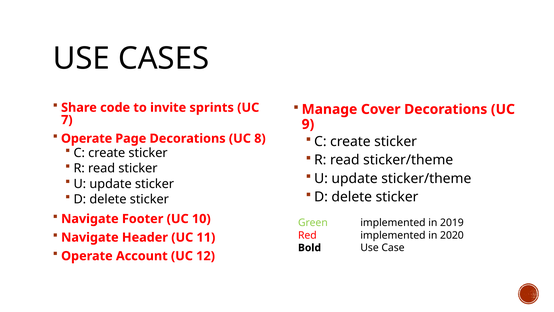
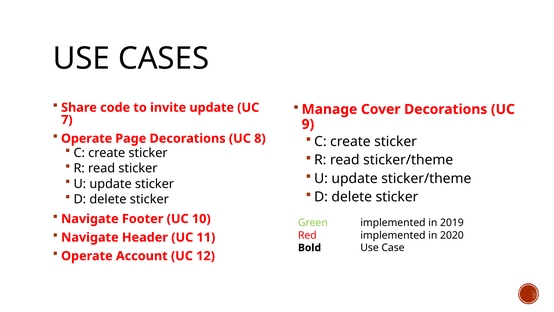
invite sprints: sprints -> update
